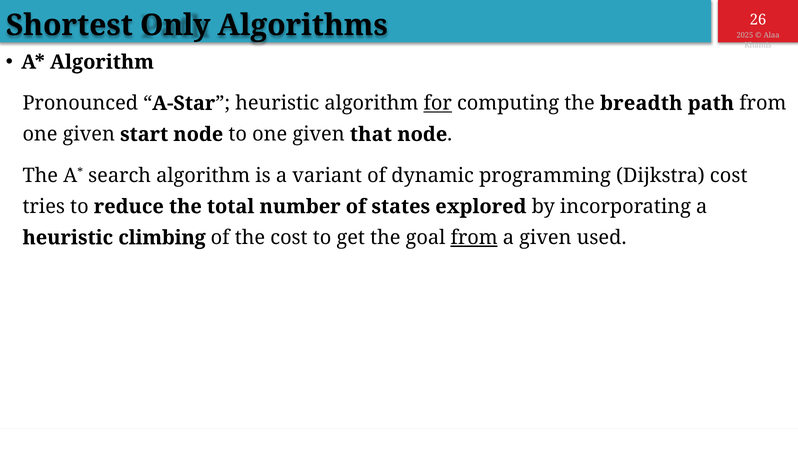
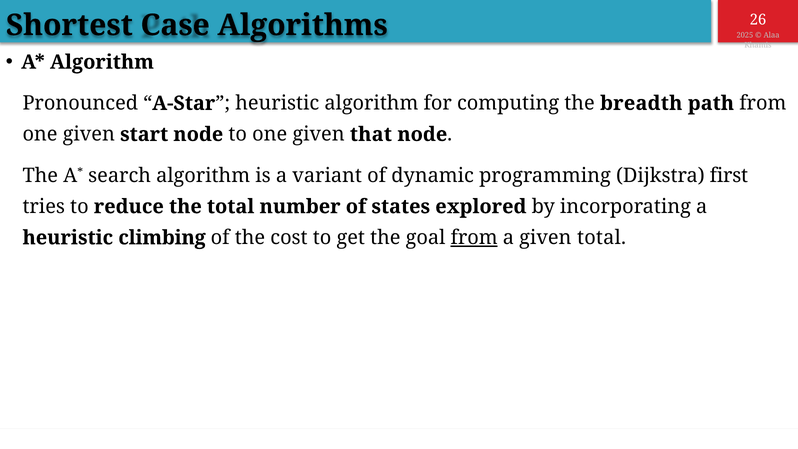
Only: Only -> Case
for underline: present -> none
Dijkstra cost: cost -> first
given used: used -> total
